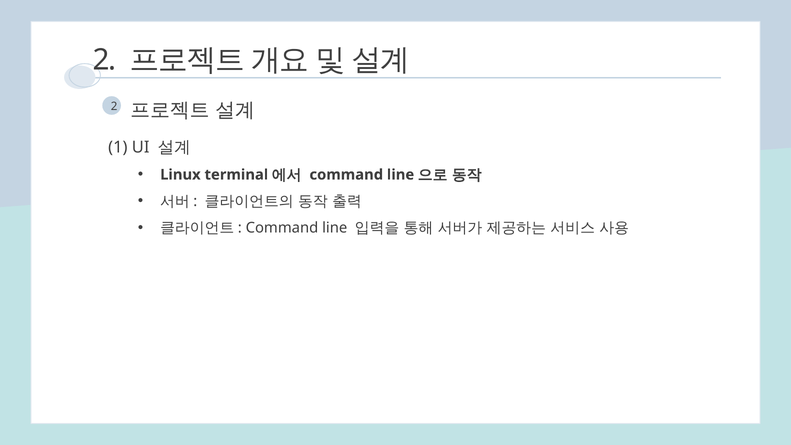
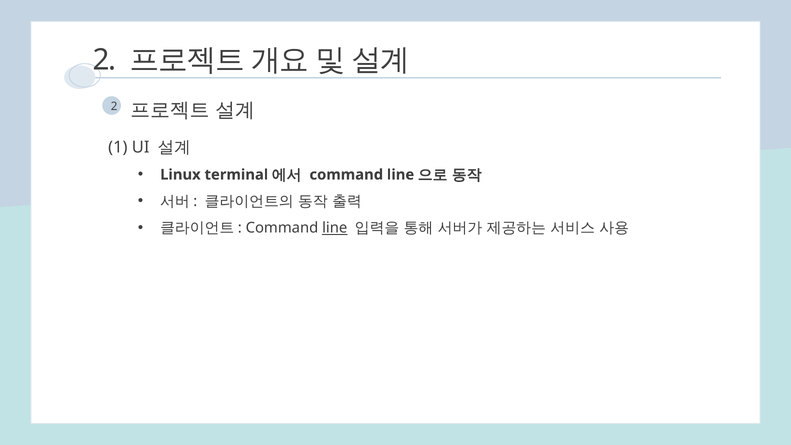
line at (335, 228) underline: none -> present
